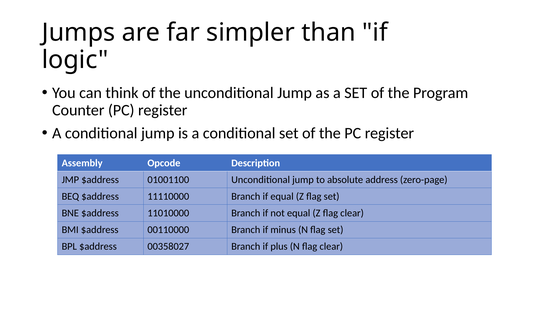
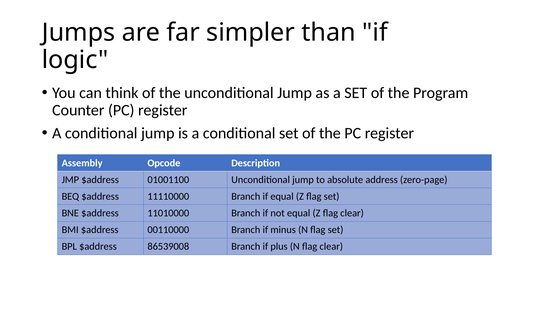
00358027: 00358027 -> 86539008
